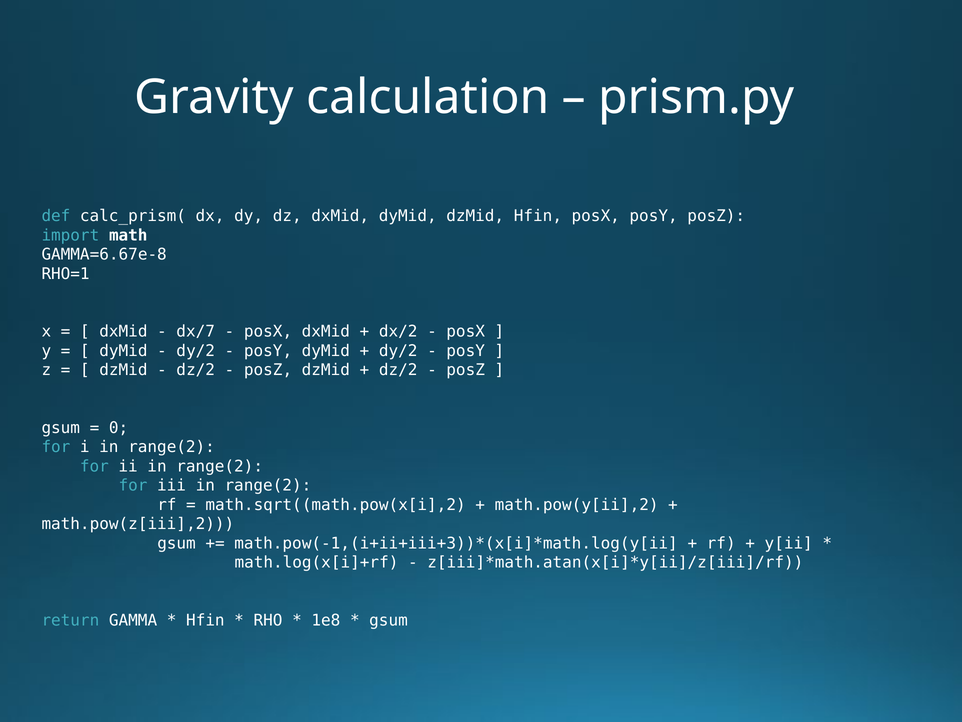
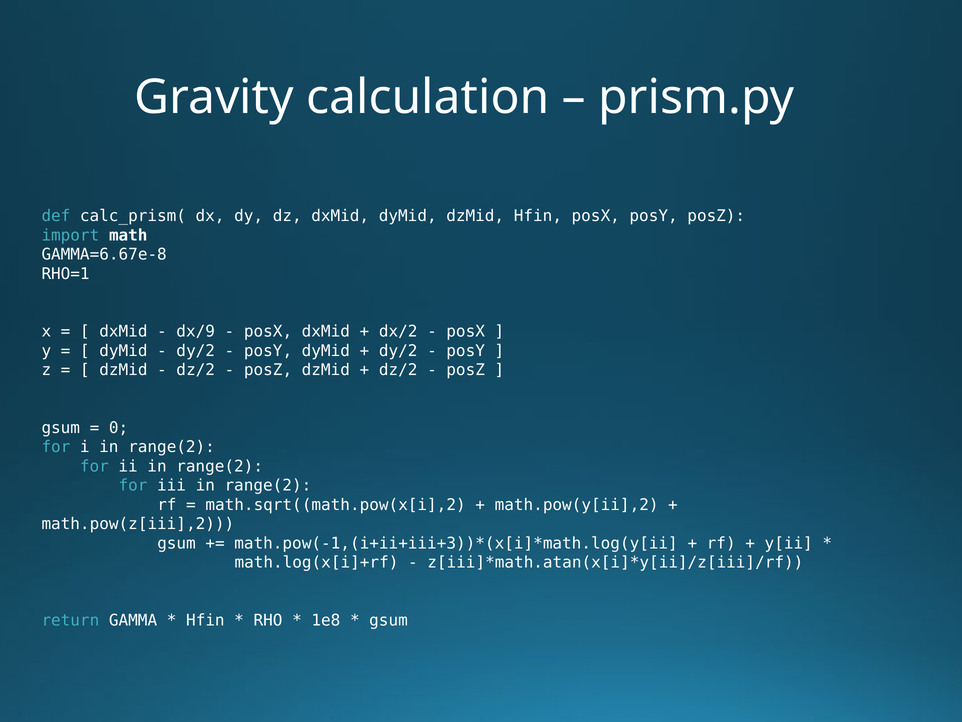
dx/7: dx/7 -> dx/9
